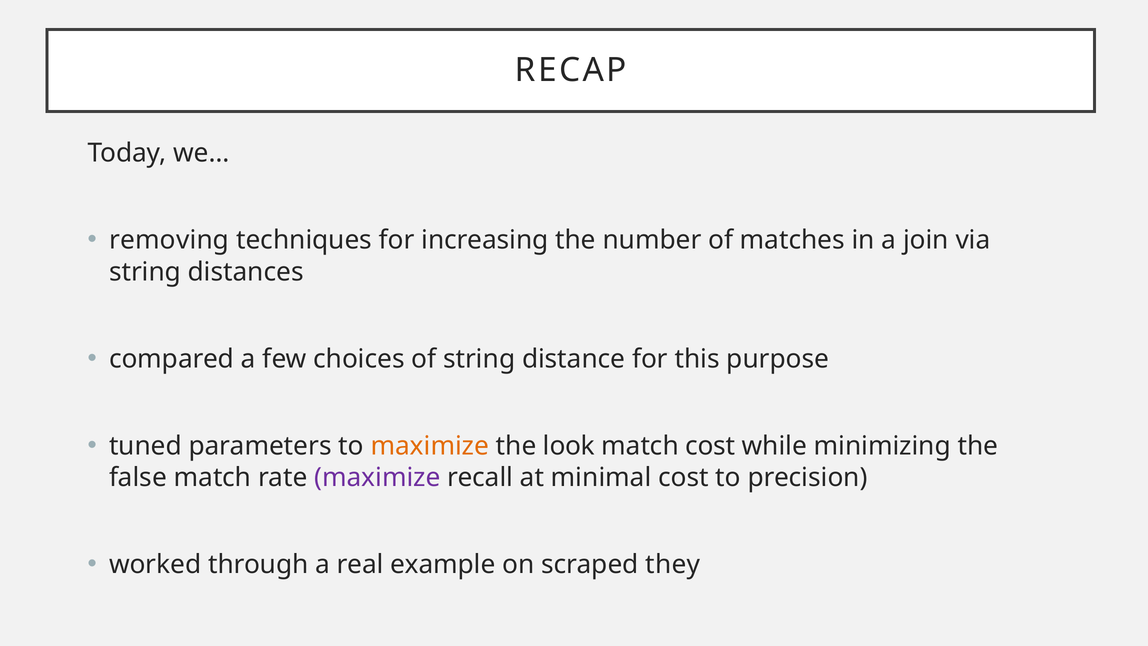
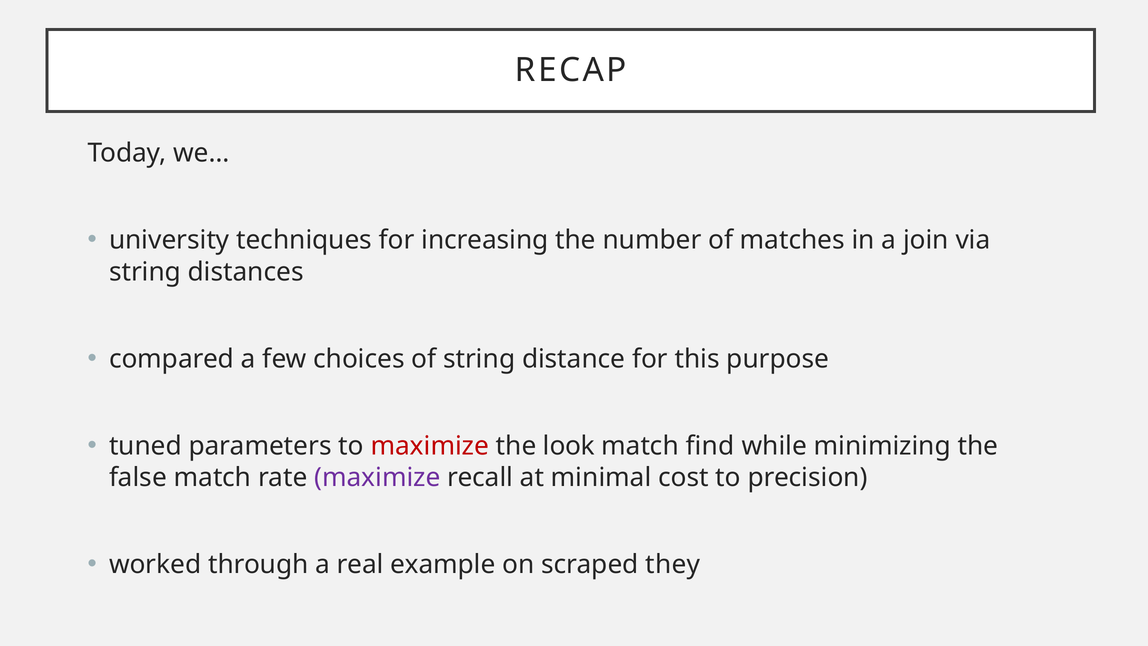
removing: removing -> university
maximize at (430, 446) colour: orange -> red
match cost: cost -> find
